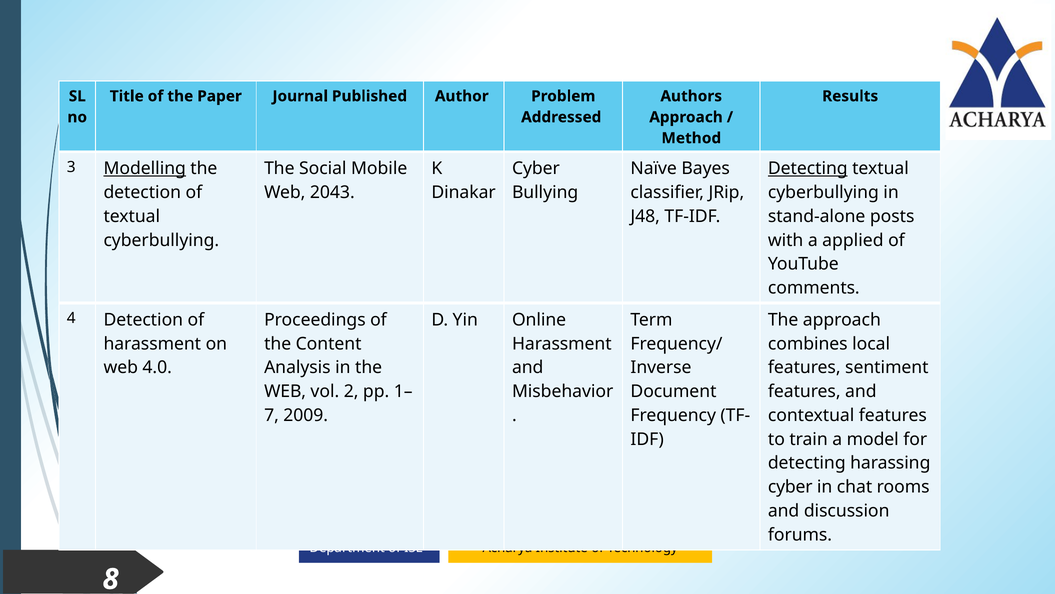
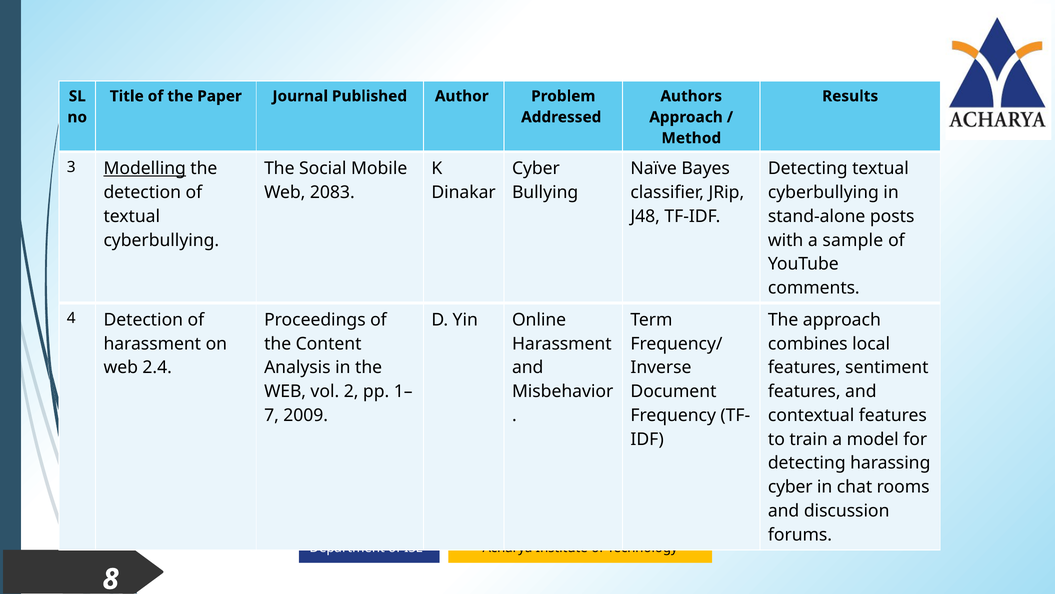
Detecting at (808, 168) underline: present -> none
2043: 2043 -> 2083
applied: applied -> sample
4.0: 4.0 -> 2.4
